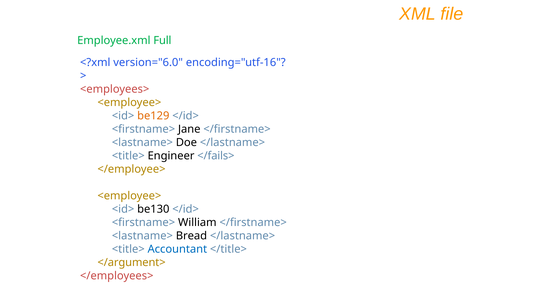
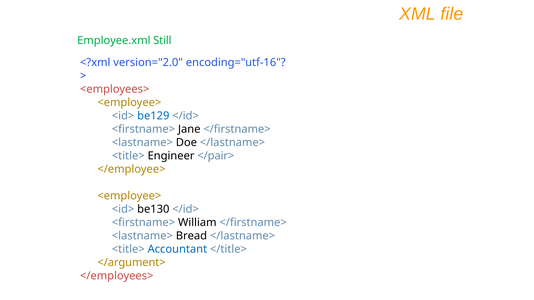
Full: Full -> Still
version="6.0: version="6.0 -> version="2.0
be129 colour: orange -> blue
</fails>: </fails> -> </pair>
